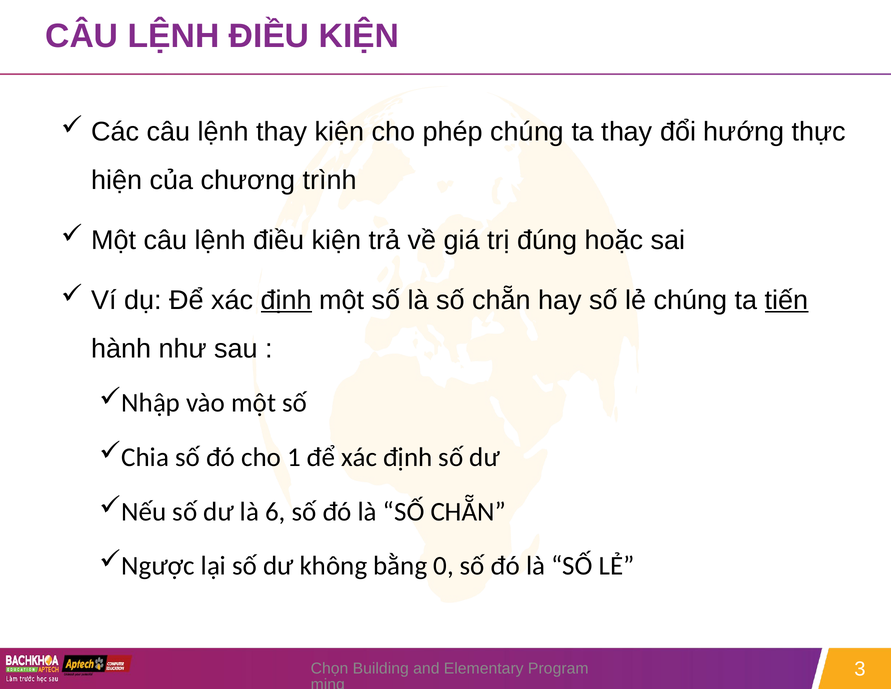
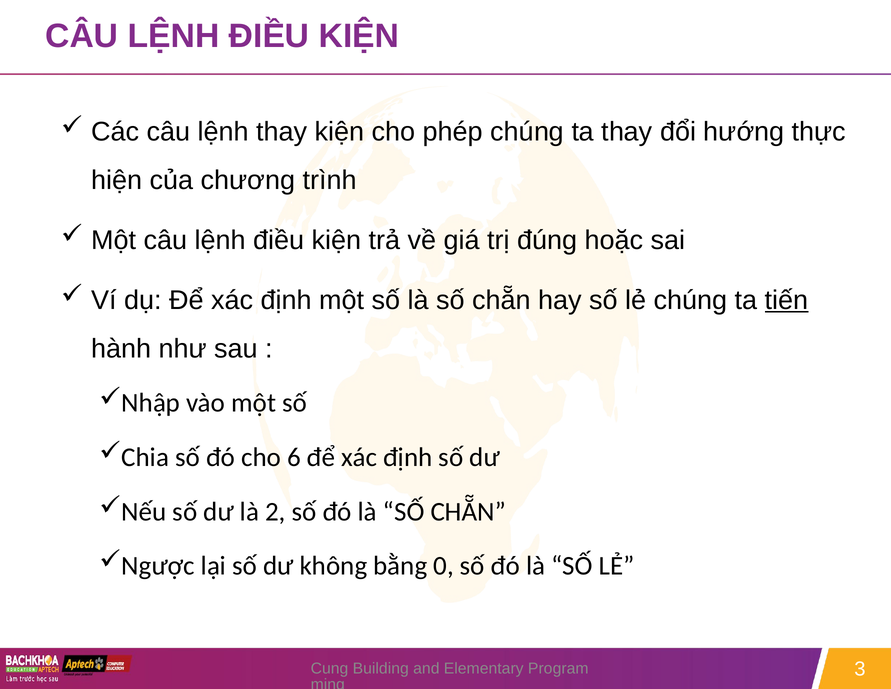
định at (286, 300) underline: present -> none
1: 1 -> 6
6: 6 -> 2
Chọn: Chọn -> Cung
